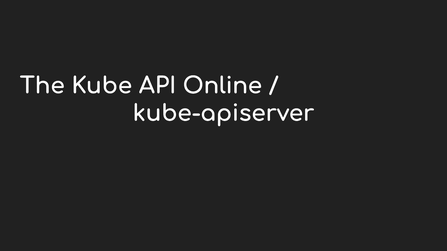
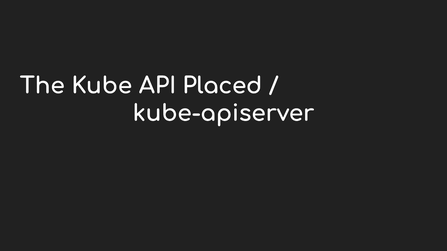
Online: Online -> Placed
